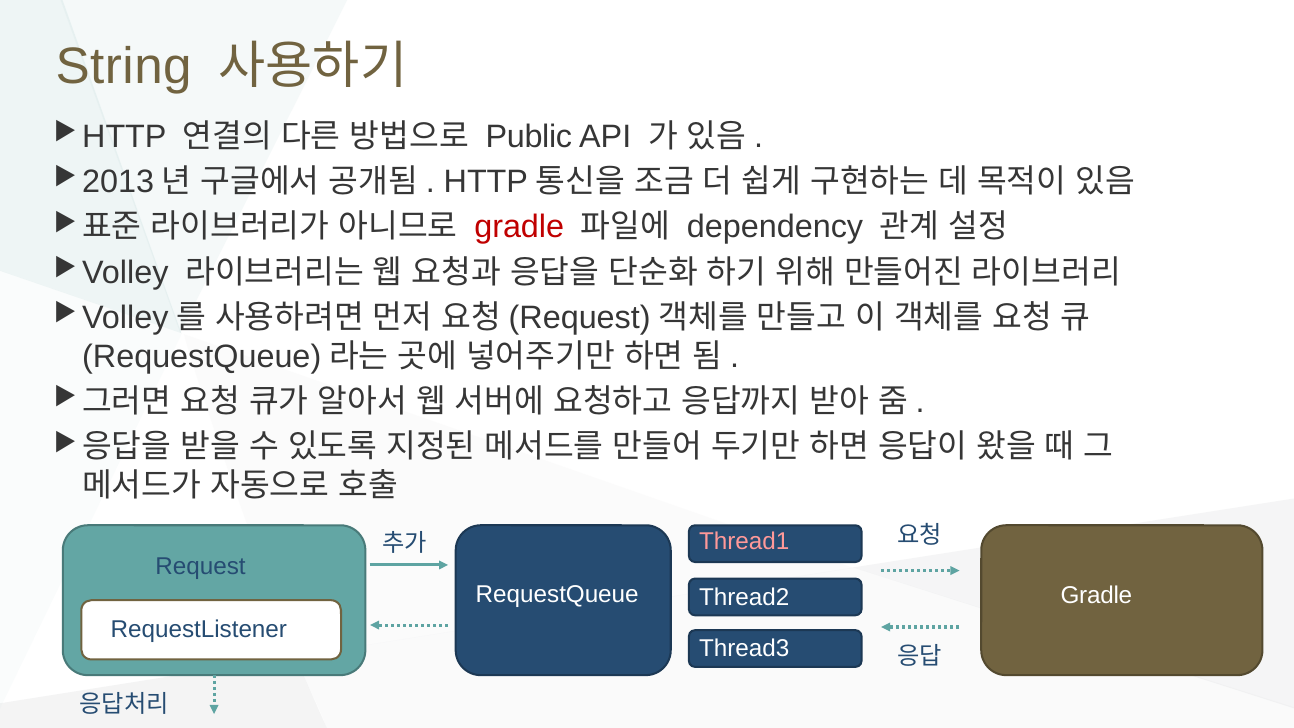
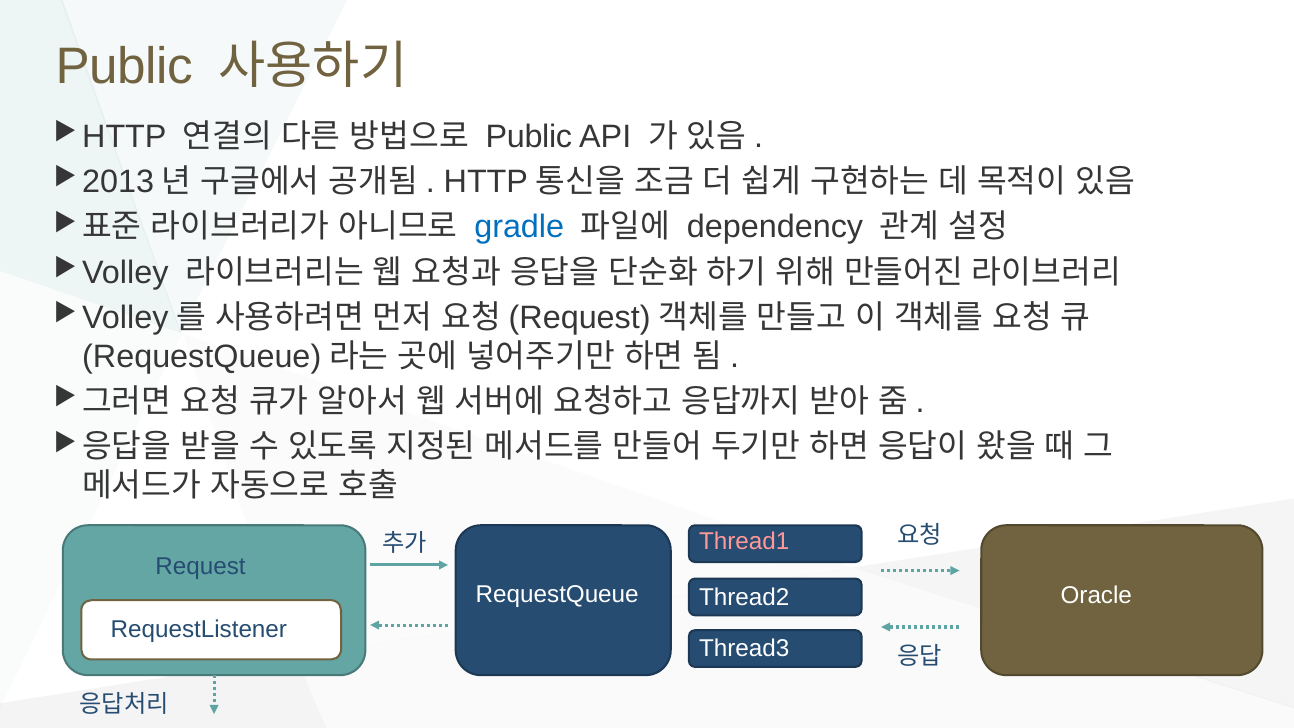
String at (124, 67): String -> Public
gradle at (519, 227) colour: red -> blue
Gradle at (1096, 595): Gradle -> Oracle
